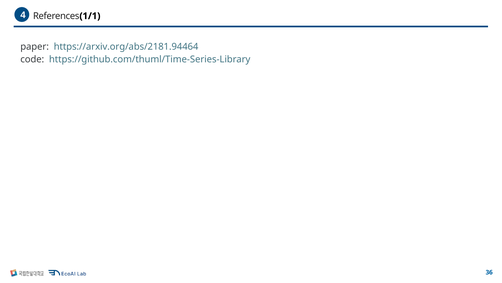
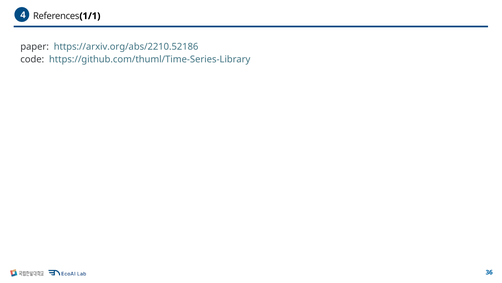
https://arxiv.org/abs/2181.94464: https://arxiv.org/abs/2181.94464 -> https://arxiv.org/abs/2210.52186
